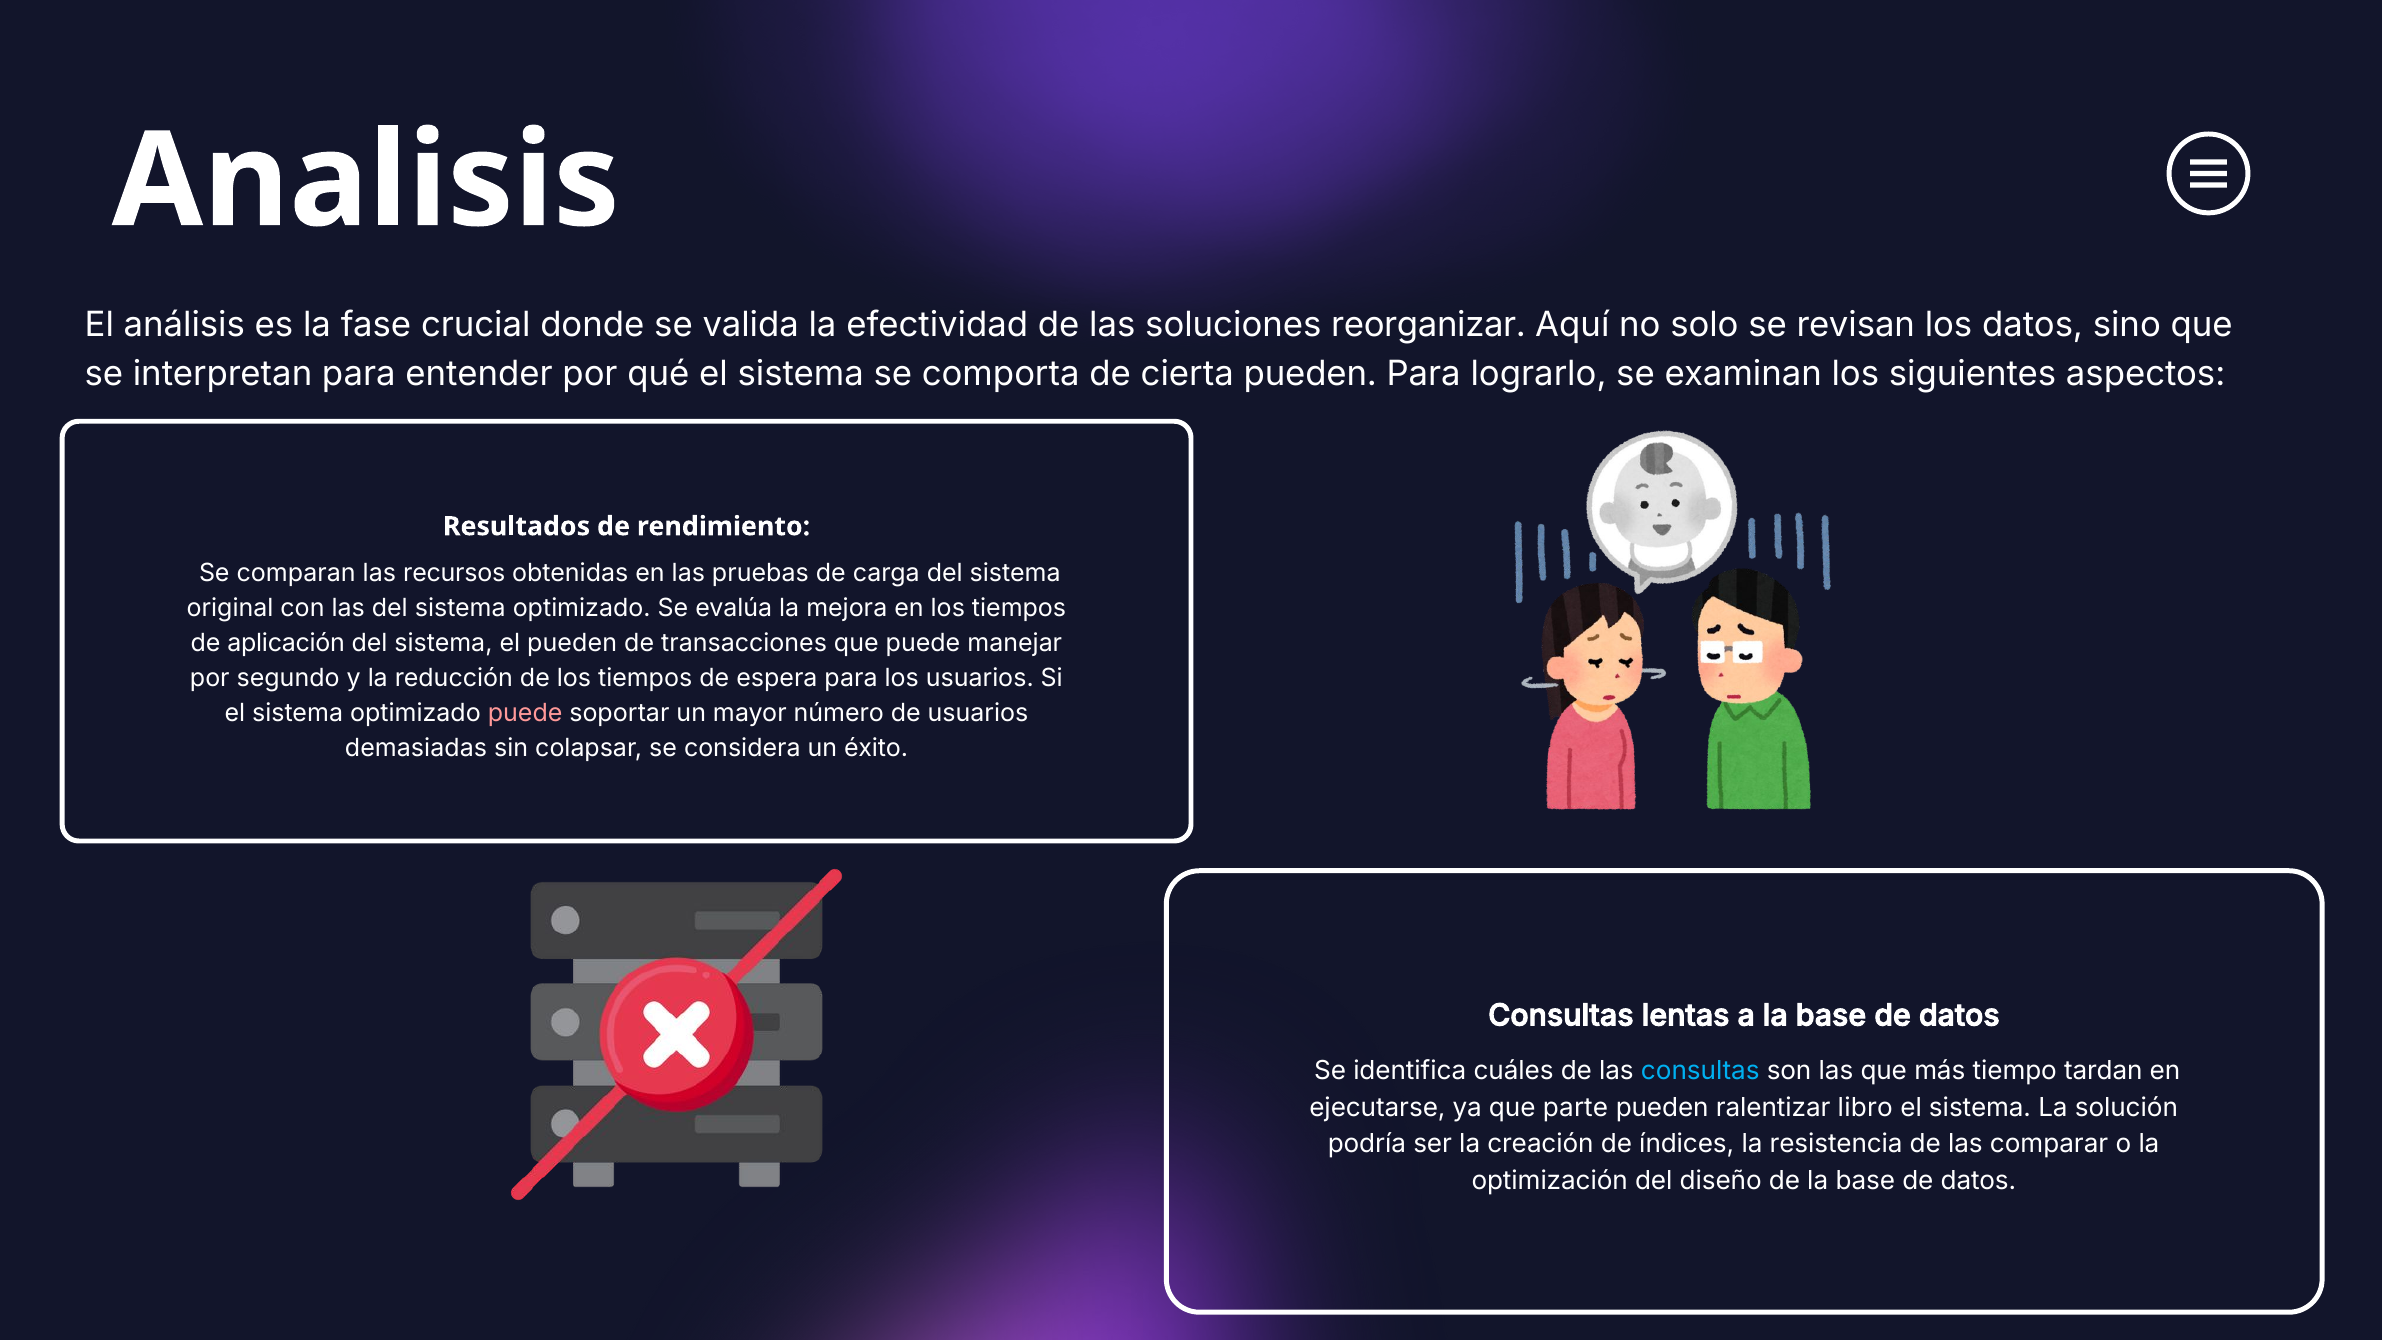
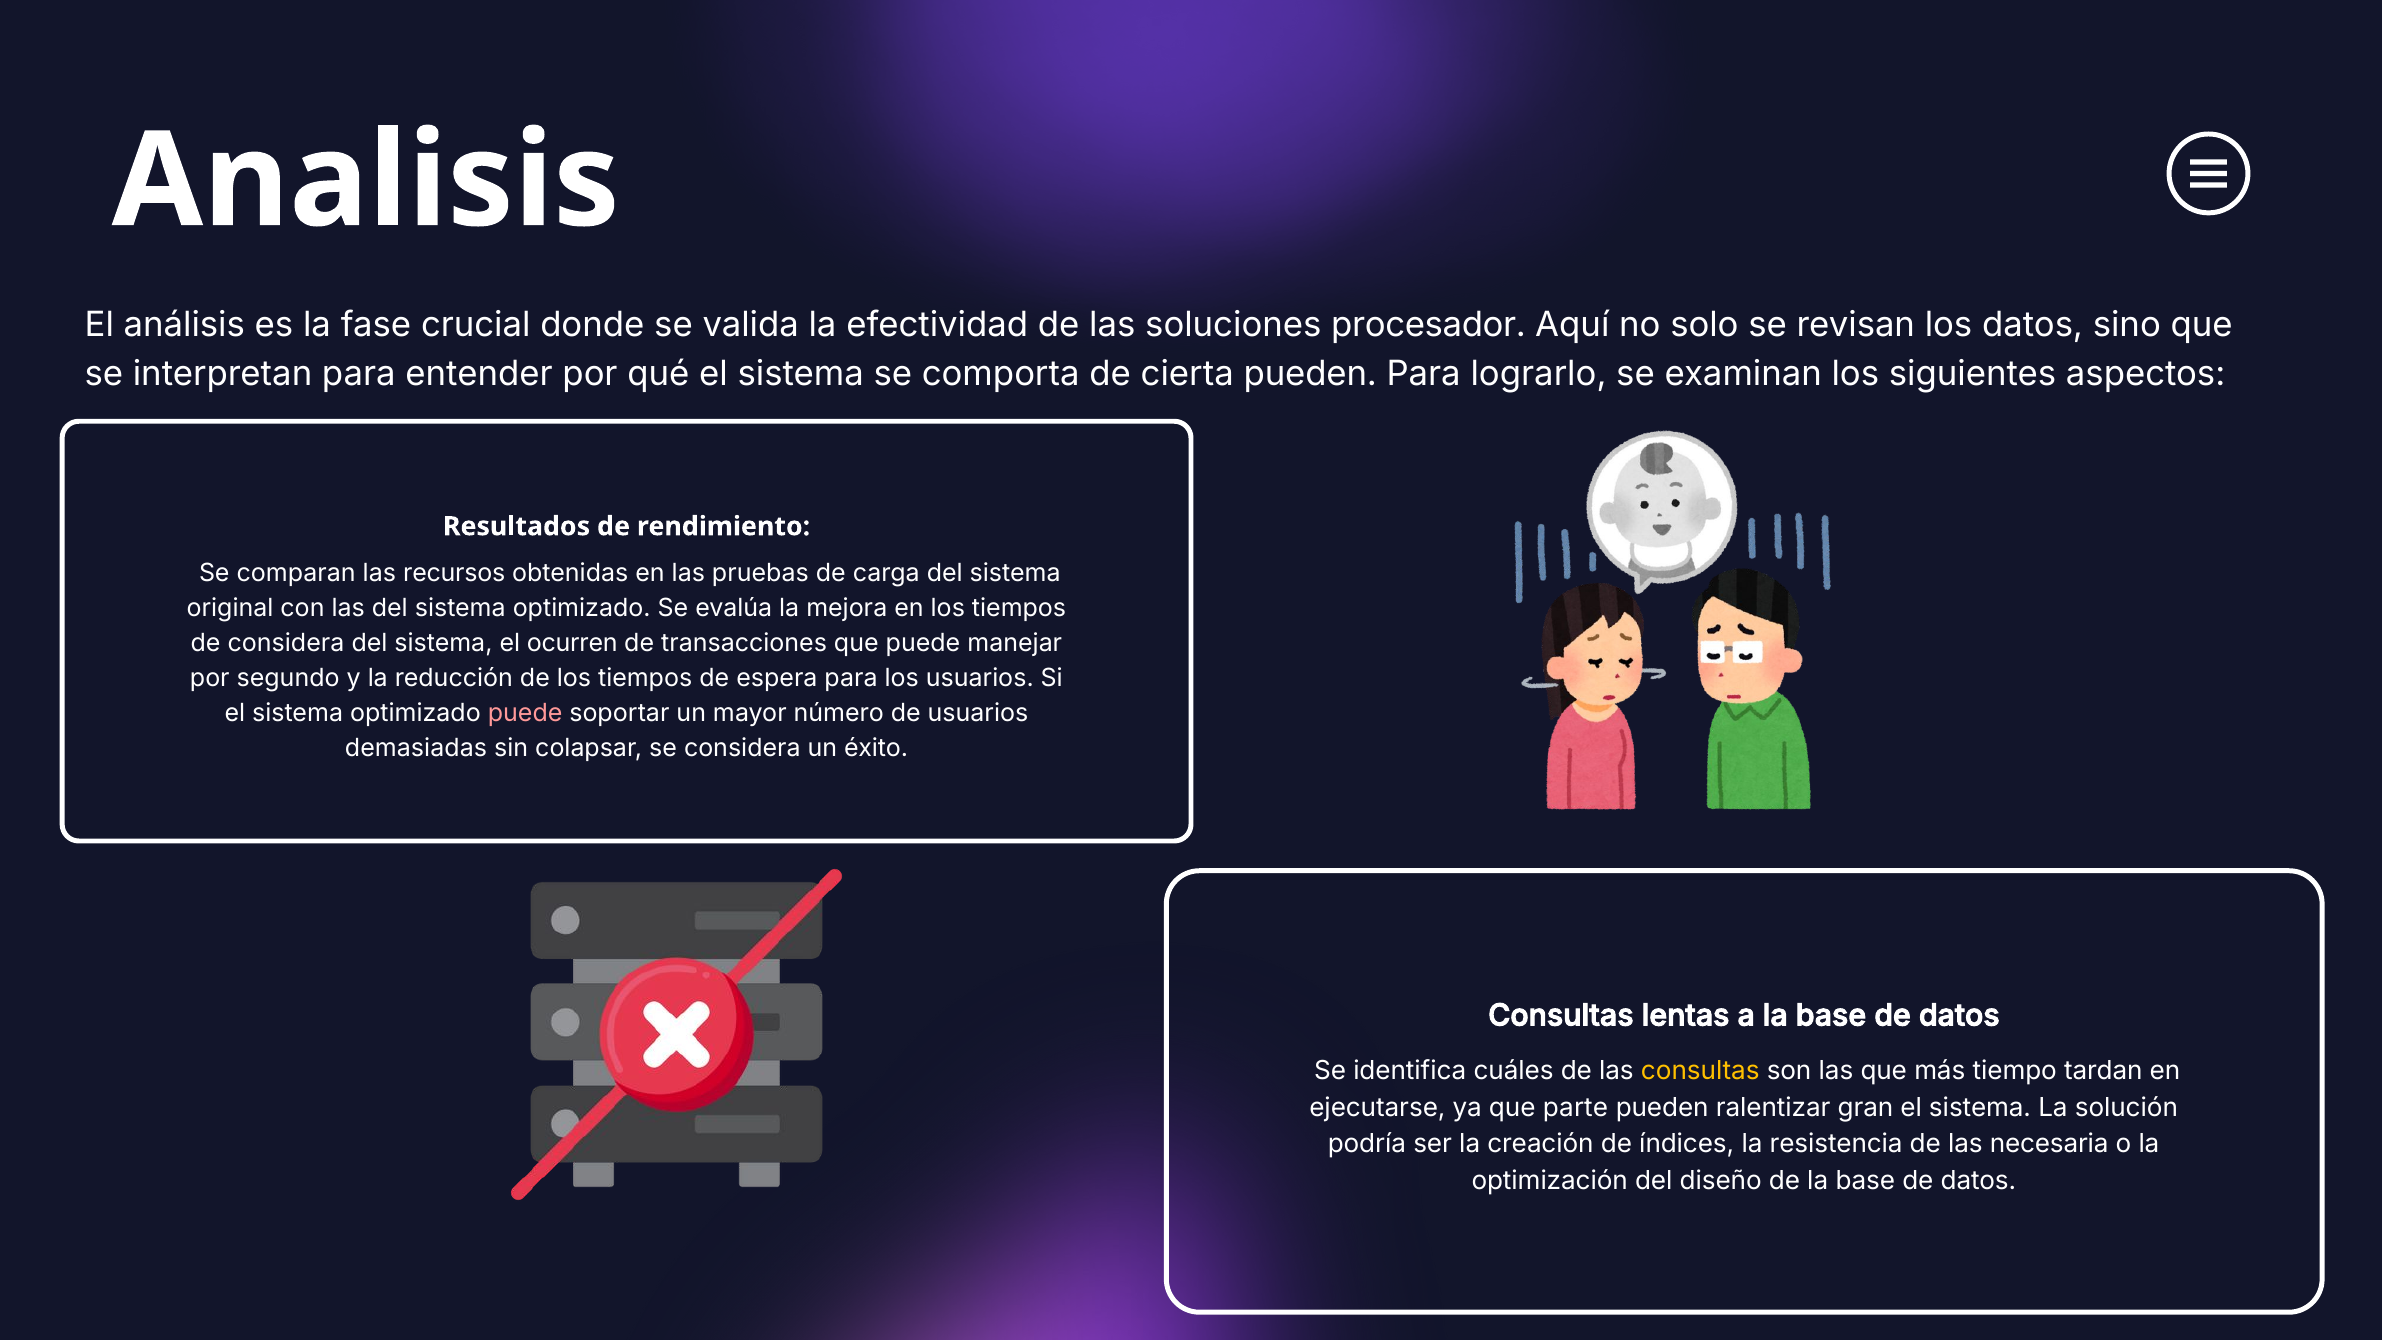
reorganizar: reorganizar -> procesador
de aplicación: aplicación -> considera
el pueden: pueden -> ocurren
consultas at (1700, 1071) colour: light blue -> yellow
libro: libro -> gran
comparar: comparar -> necesaria
